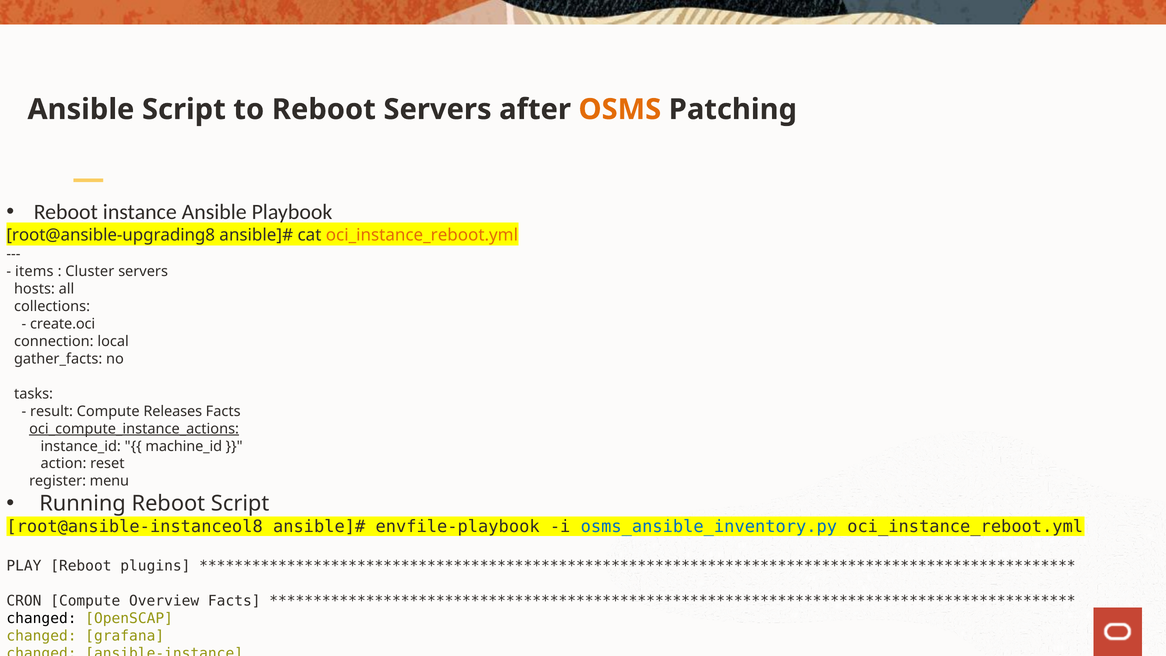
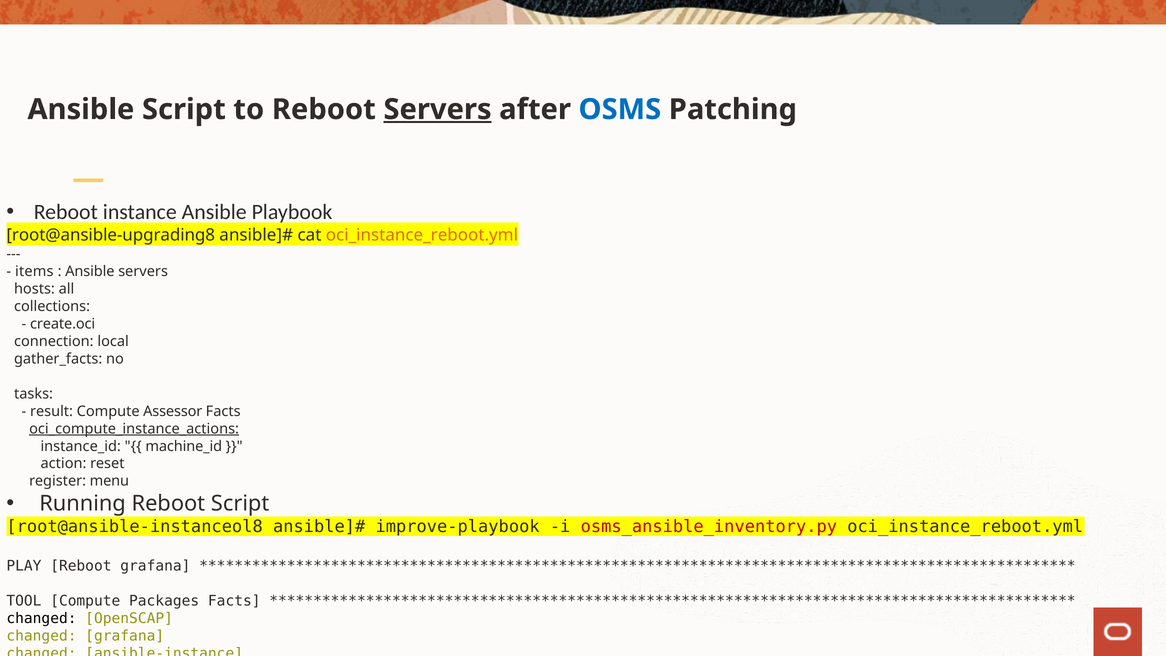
Servers at (438, 109) underline: none -> present
OSMS colour: orange -> blue
Cluster at (90, 271): Cluster -> Ansible
Releases: Releases -> Assessor
envfile-playbook: envfile-playbook -> improve-playbook
osms_ansible_inventory.py colour: blue -> red
Reboot plugins: plugins -> grafana
CRON: CRON -> TOOL
Overview: Overview -> Packages
